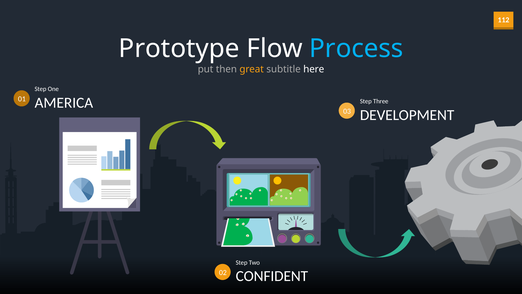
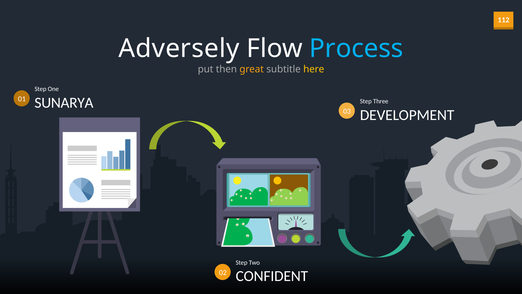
Prototype: Prototype -> Adversely
here colour: white -> yellow
AMERICA: AMERICA -> SUNARYA
